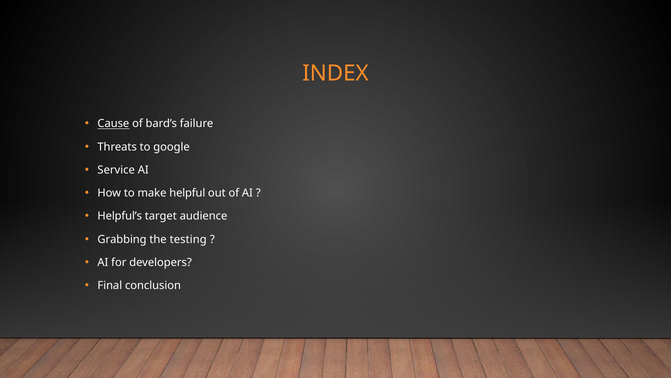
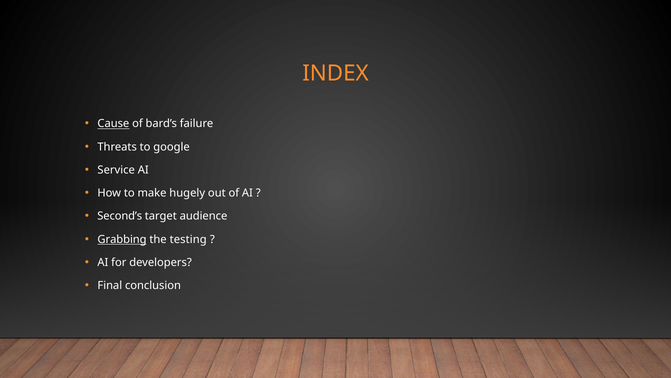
helpful: helpful -> hugely
Helpful’s: Helpful’s -> Second’s
Grabbing underline: none -> present
